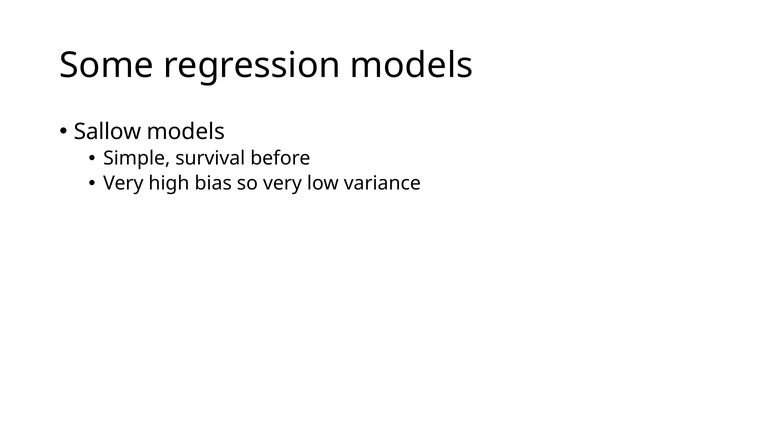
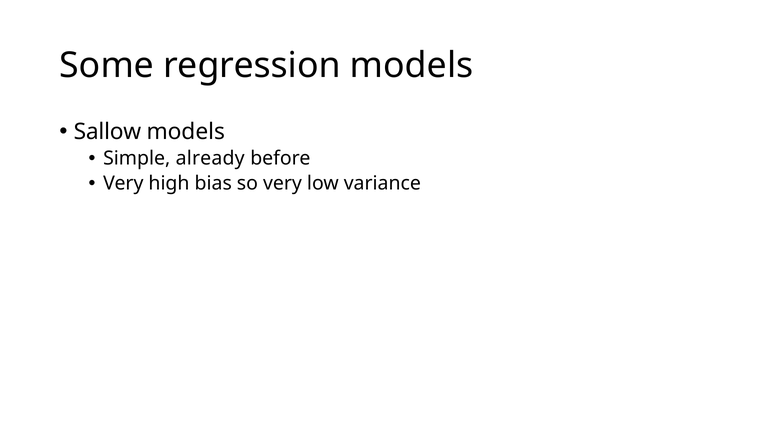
survival: survival -> already
